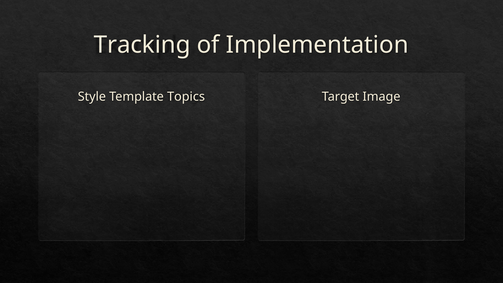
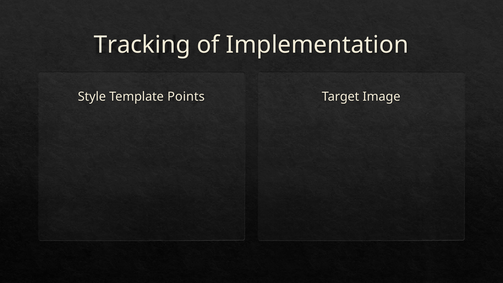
Topics: Topics -> Points
